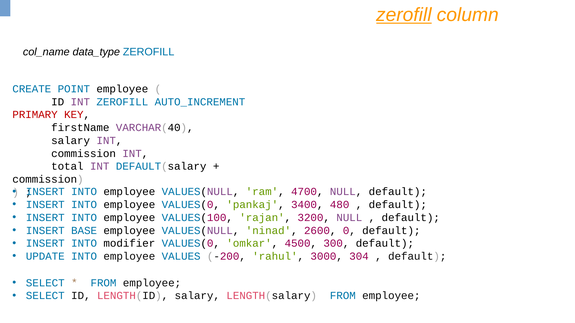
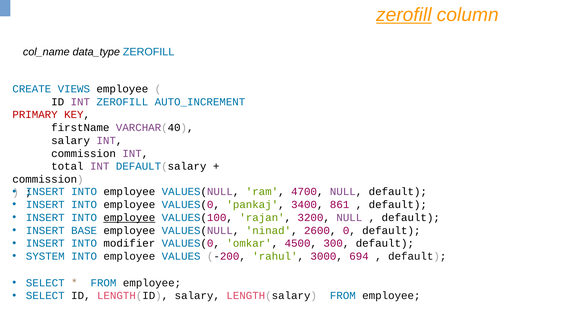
POINT: POINT -> VIEWS
480: 480 -> 861
employee at (129, 218) underline: none -> present
UPDATE: UPDATE -> SYSTEM
304: 304 -> 694
